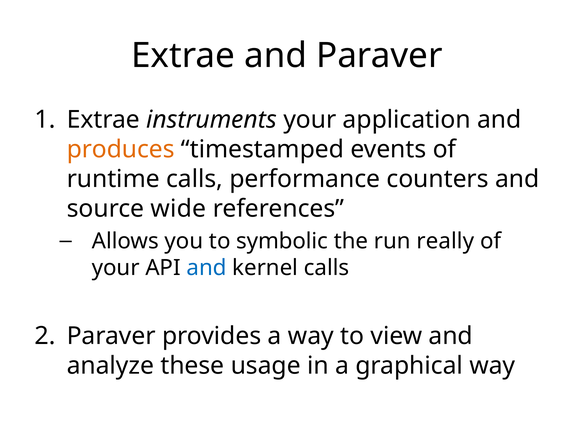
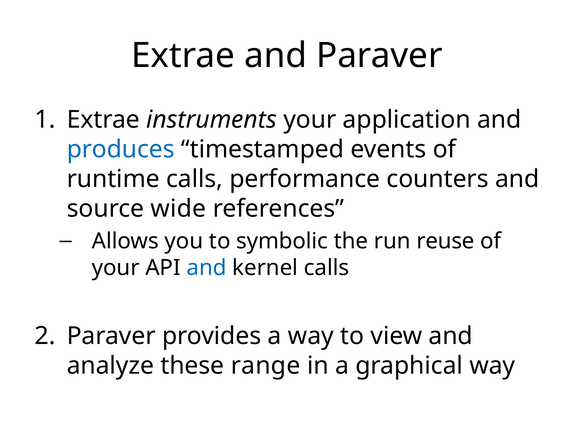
produces colour: orange -> blue
really: really -> reuse
usage: usage -> range
